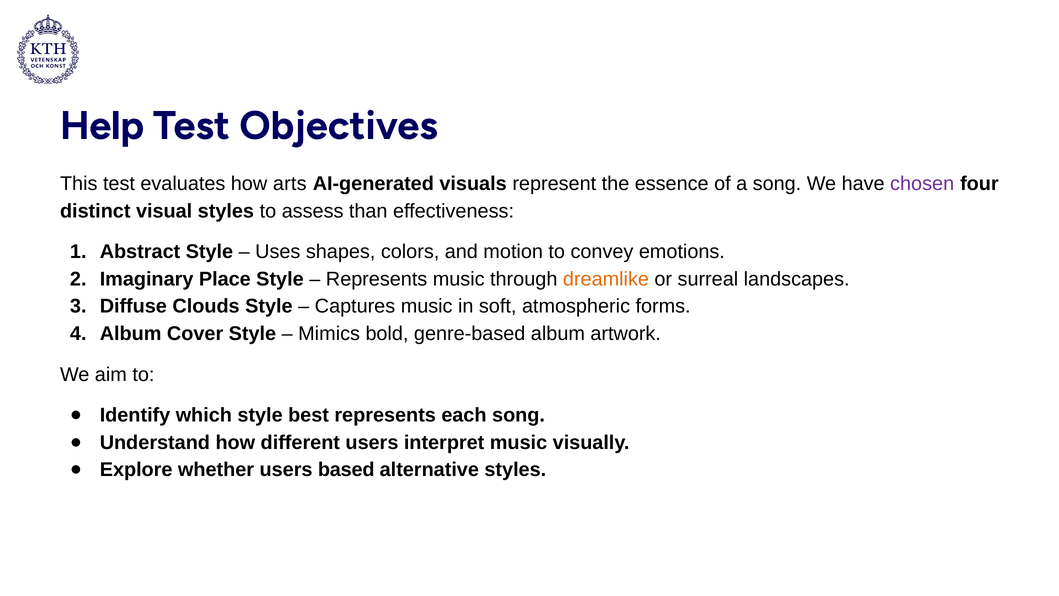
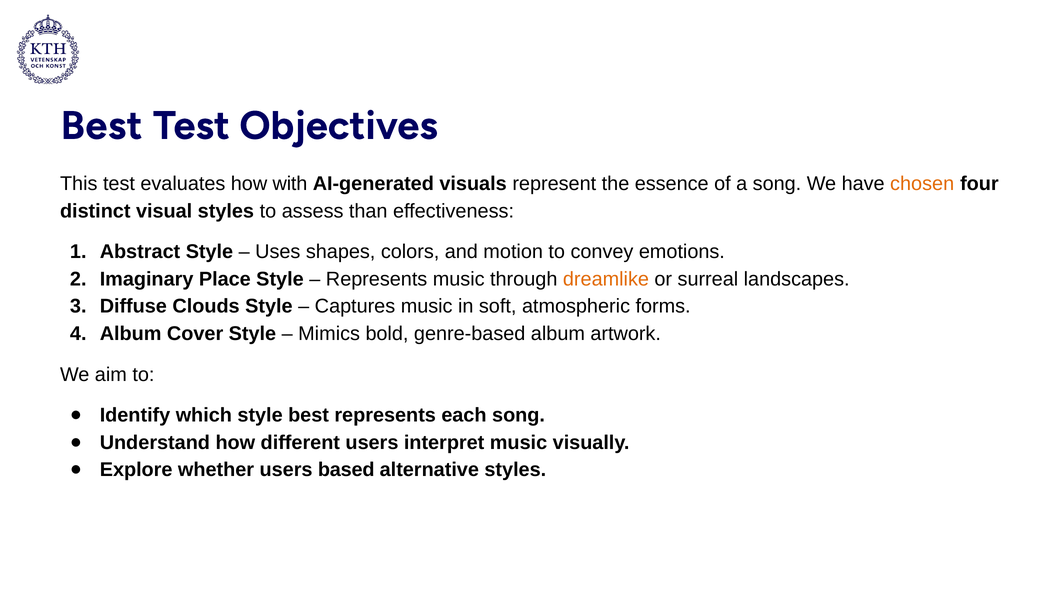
Help at (102, 126): Help -> Best
arts: arts -> with
chosen colour: purple -> orange
